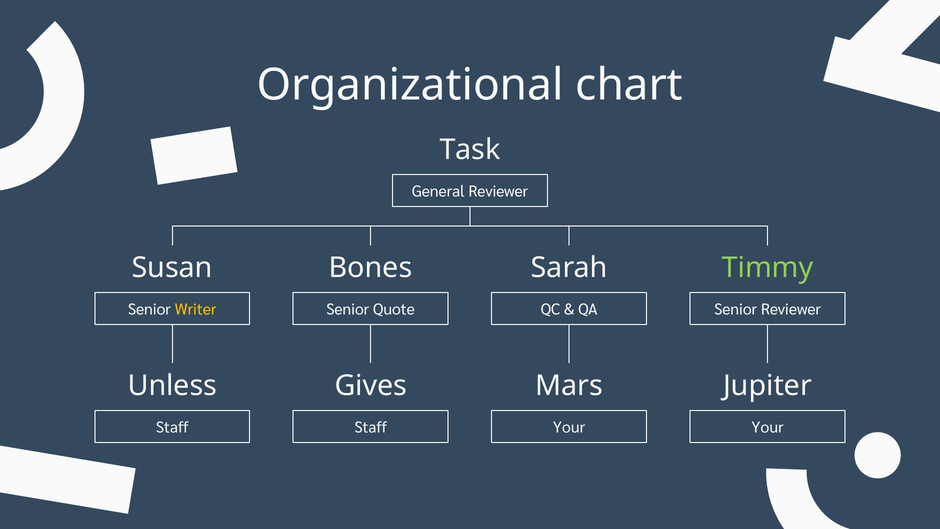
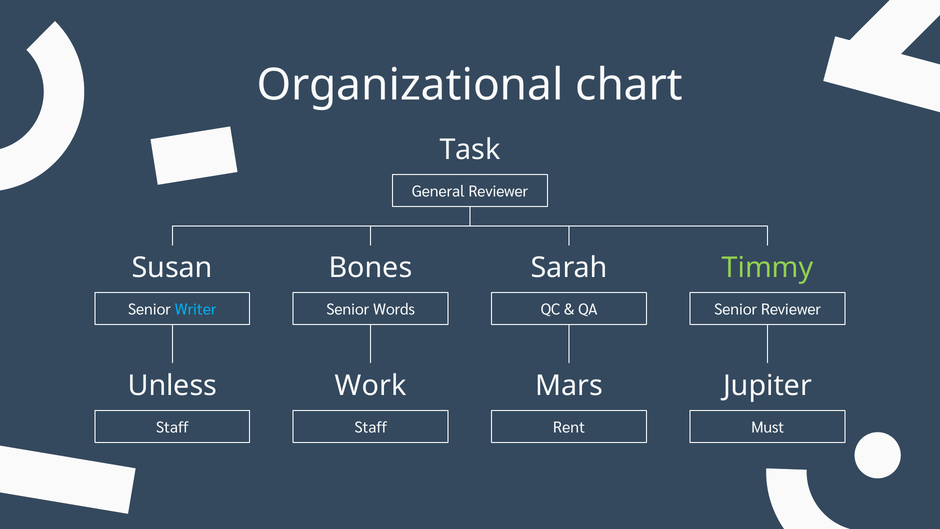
Writer colour: yellow -> light blue
Quote: Quote -> Words
Gives: Gives -> Work
Your at (569, 427): Your -> Rent
Your at (768, 427): Your -> Must
